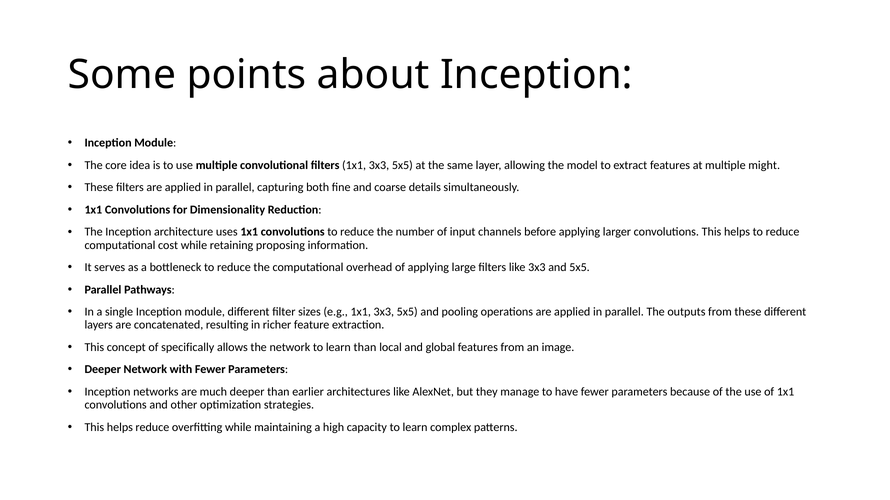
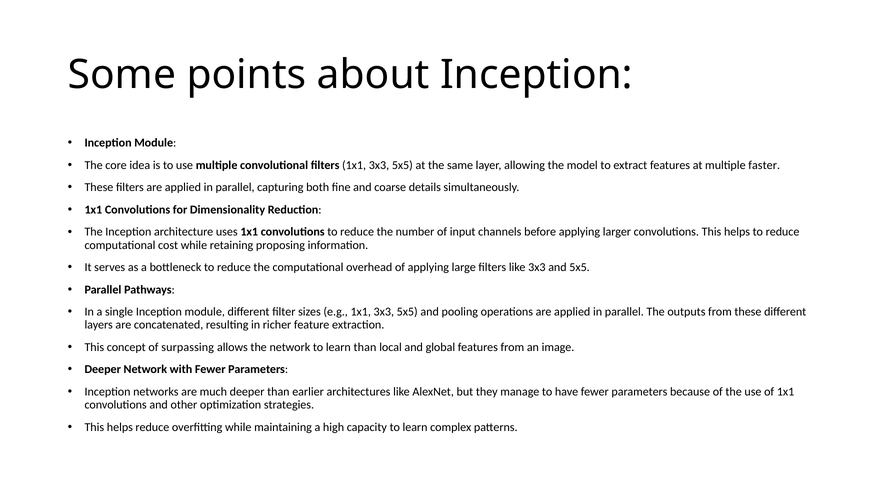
might: might -> faster
specifically: specifically -> surpassing
